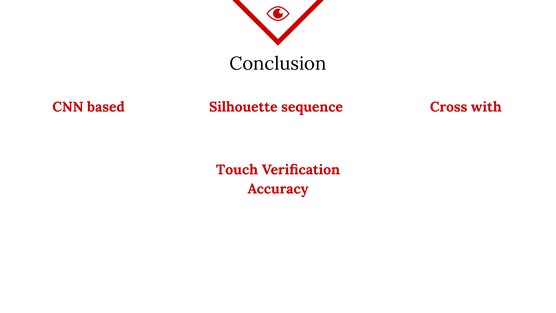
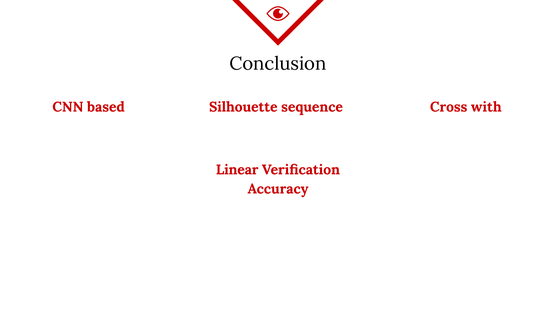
Touch: Touch -> Linear
